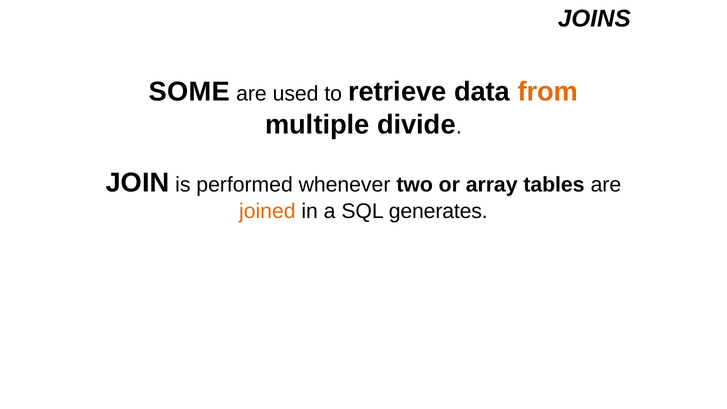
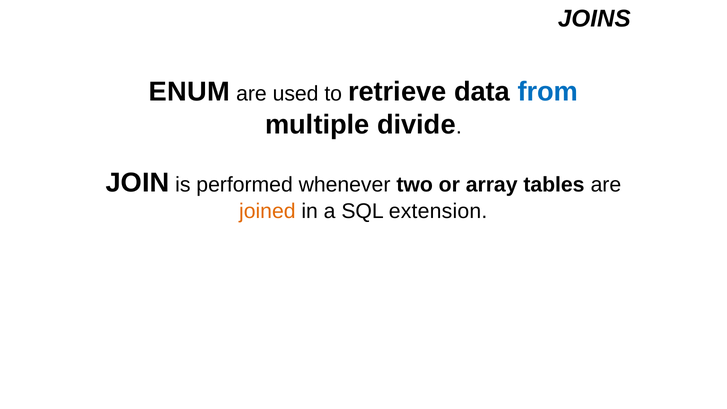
SOME: SOME -> ENUM
from colour: orange -> blue
generates: generates -> extension
